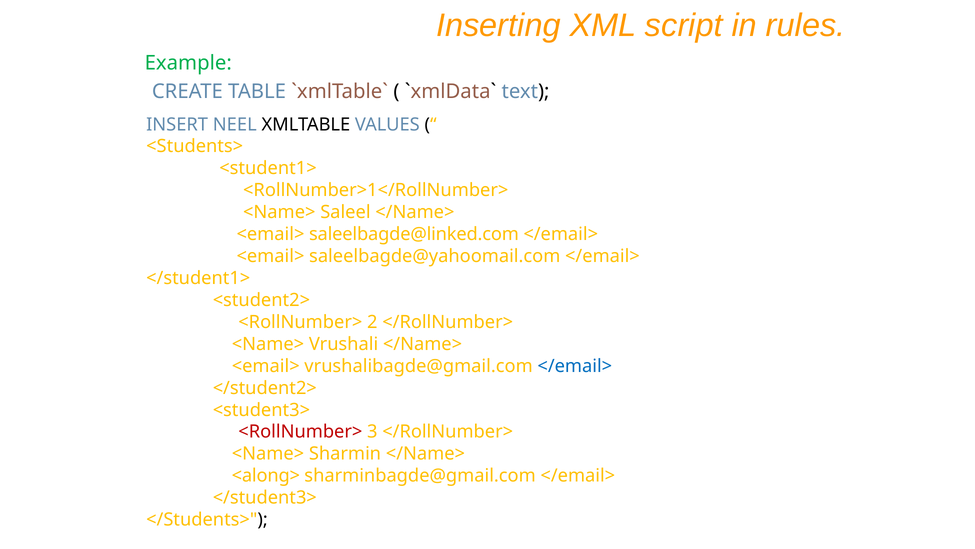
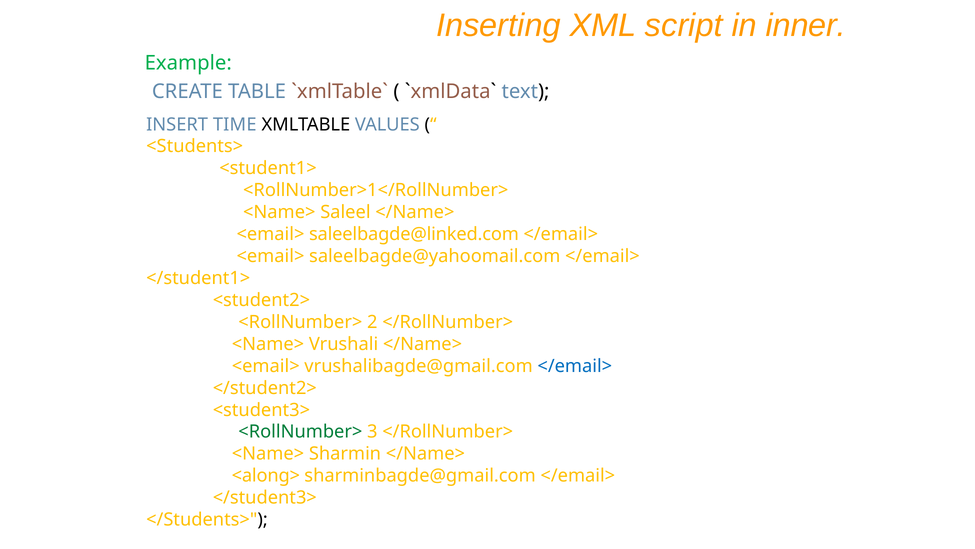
rules: rules -> inner
NEEL: NEEL -> TIME
<RollNumber> at (300, 431) colour: red -> green
